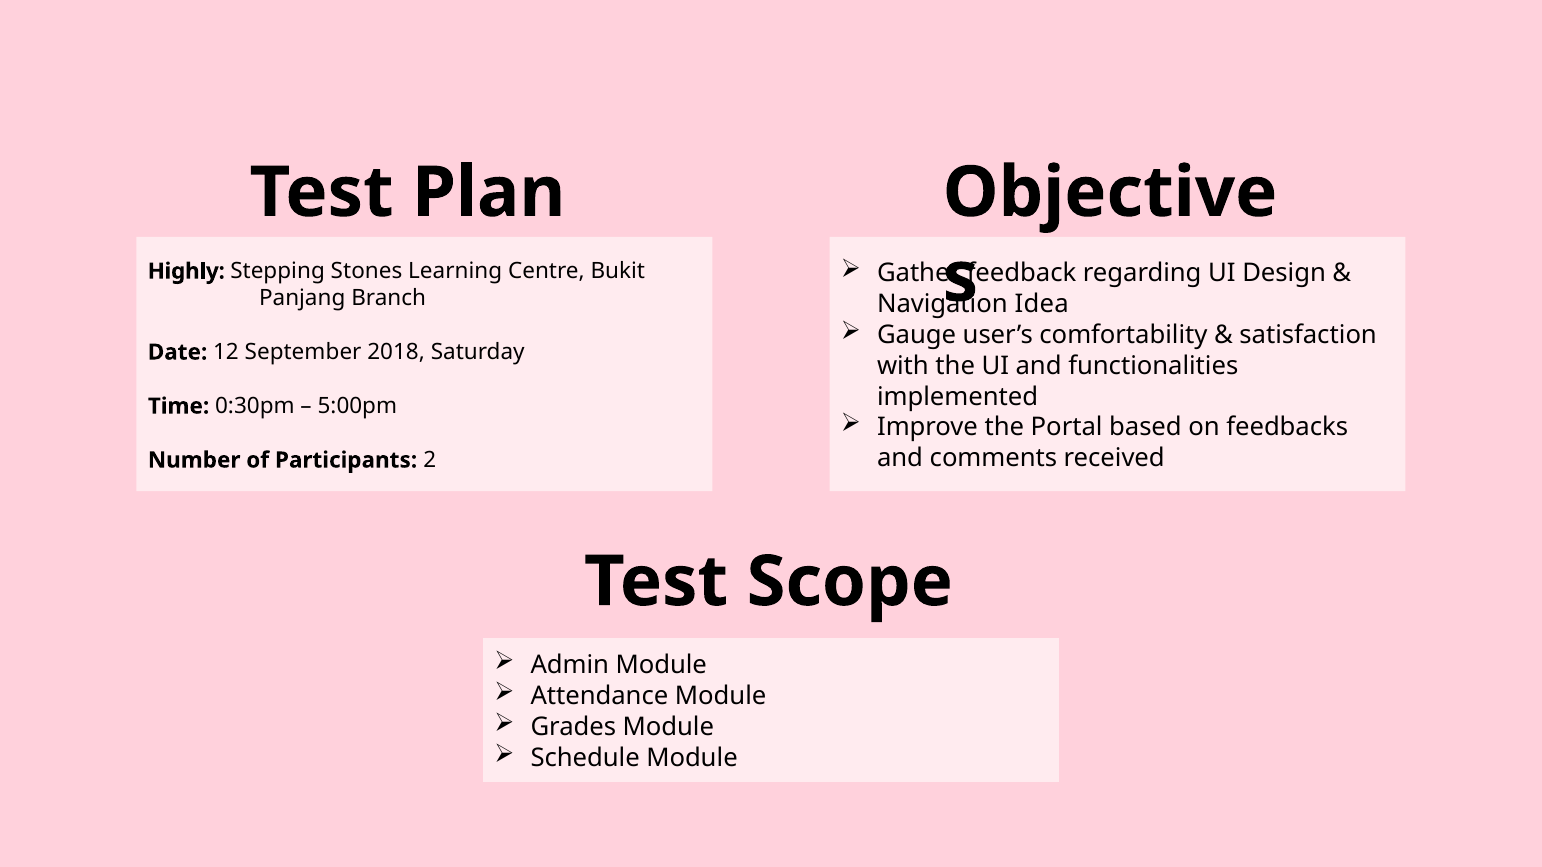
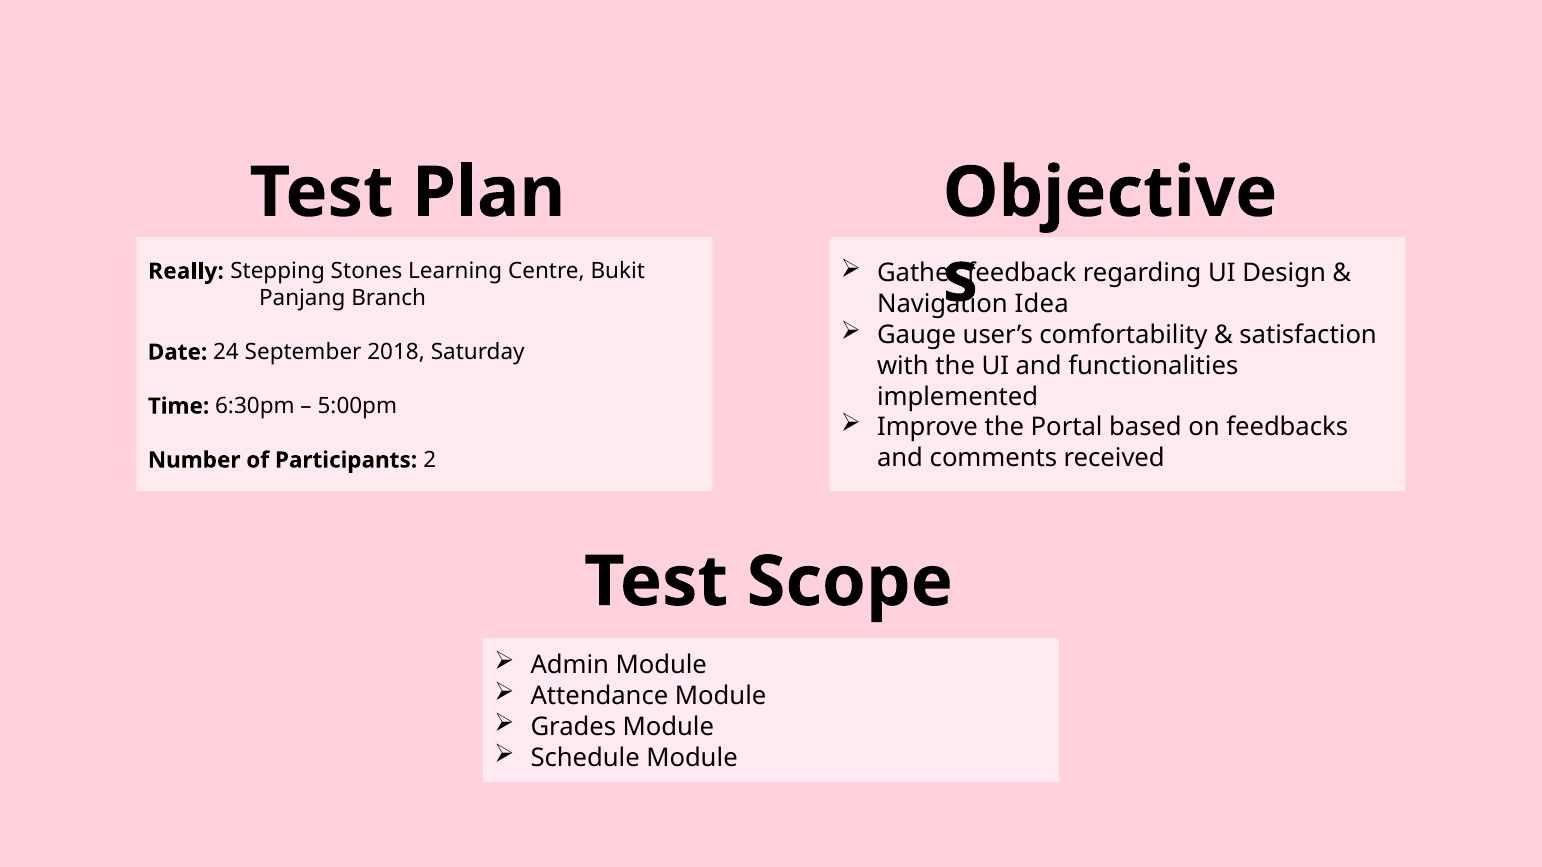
Highly: Highly -> Really
12: 12 -> 24
0:30pm: 0:30pm -> 6:30pm
